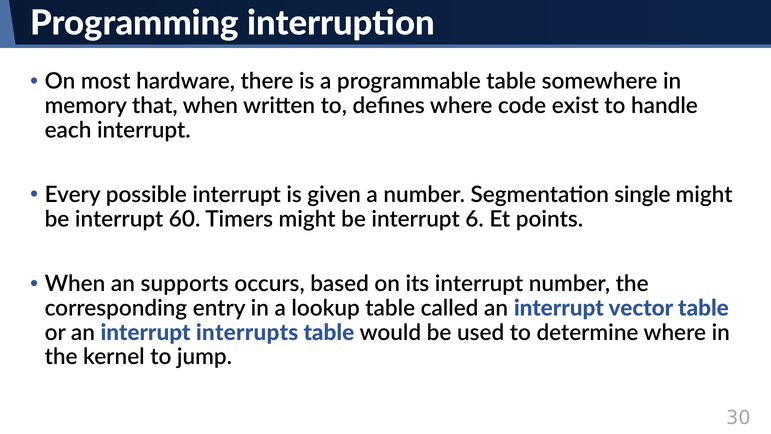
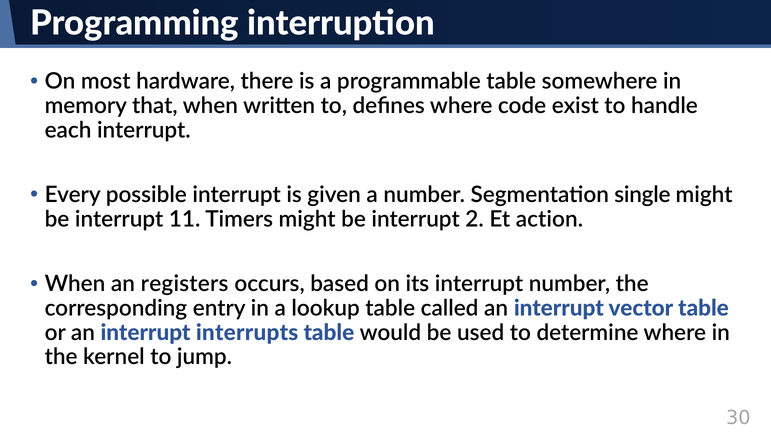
60: 60 -> 11
6: 6 -> 2
points: points -> action
supports: supports -> registers
